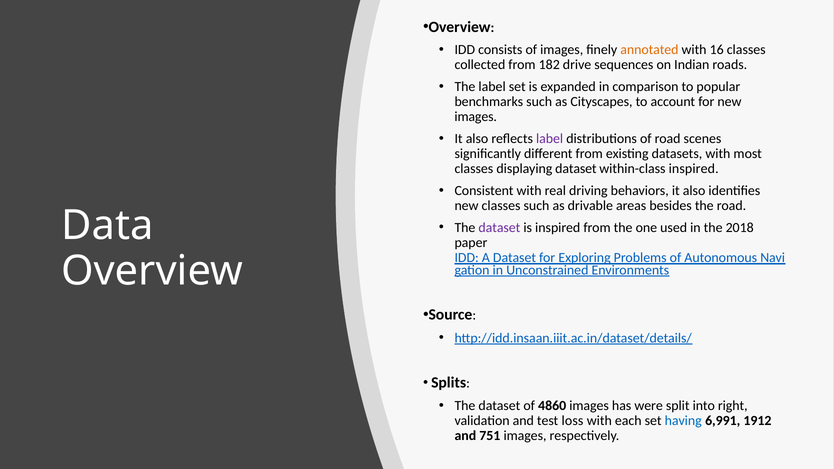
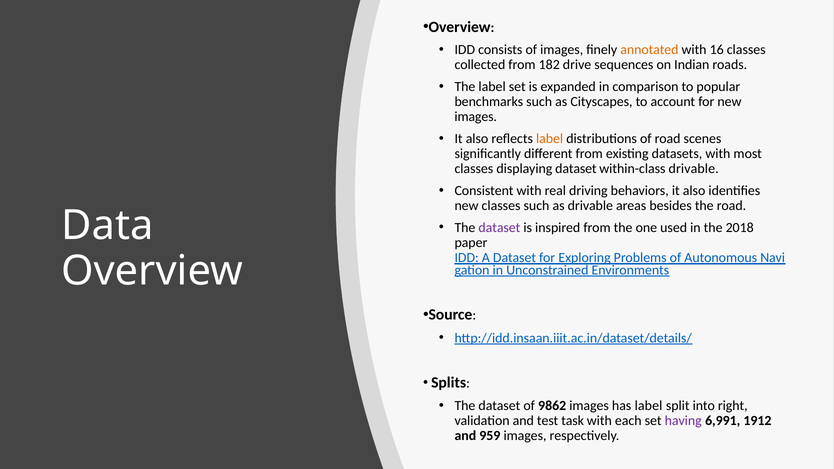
label at (550, 139) colour: purple -> orange
within-class inspired: inspired -> drivable
4860: 4860 -> 9862
has were: were -> label
loss: loss -> task
having colour: blue -> purple
751: 751 -> 959
